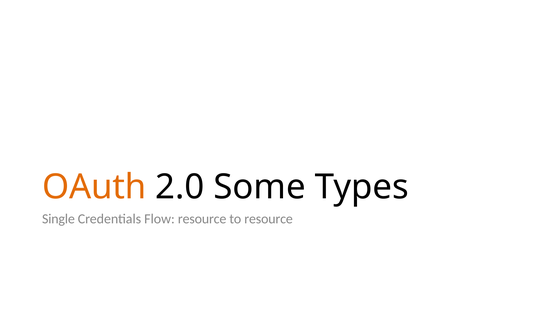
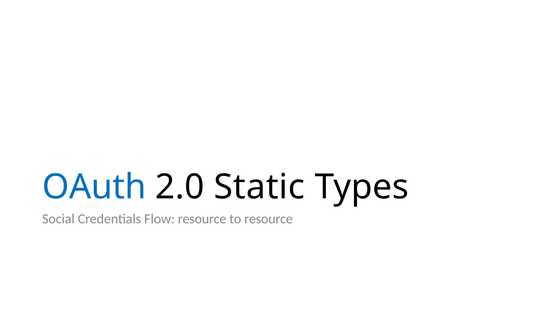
OAuth colour: orange -> blue
Some: Some -> Static
Single: Single -> Social
